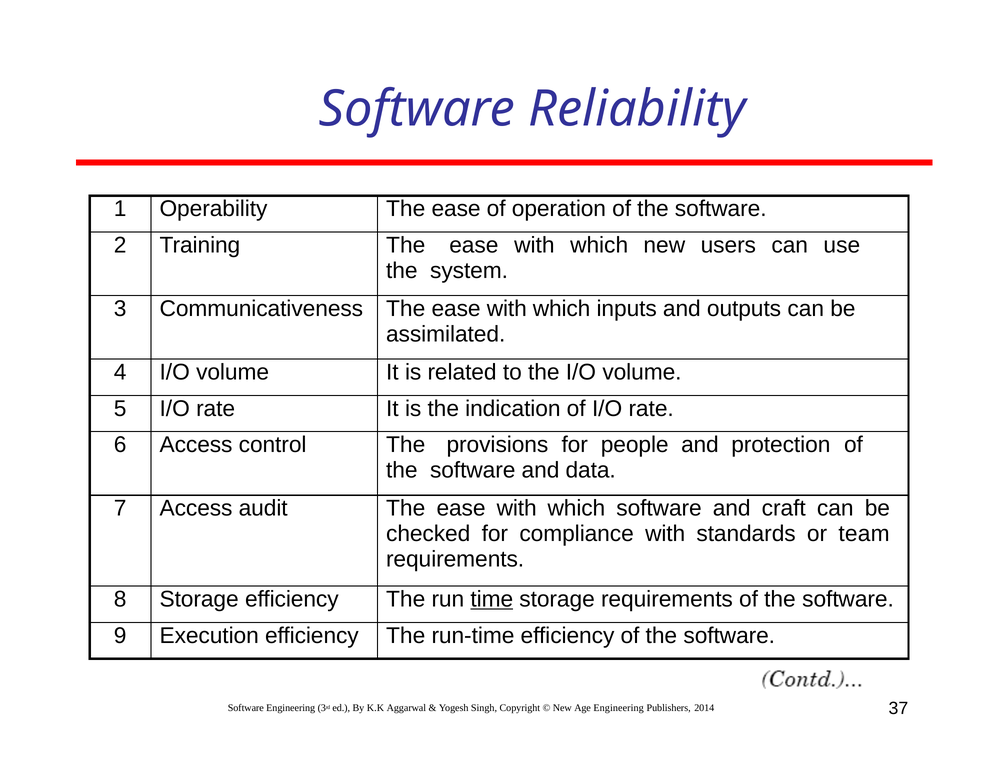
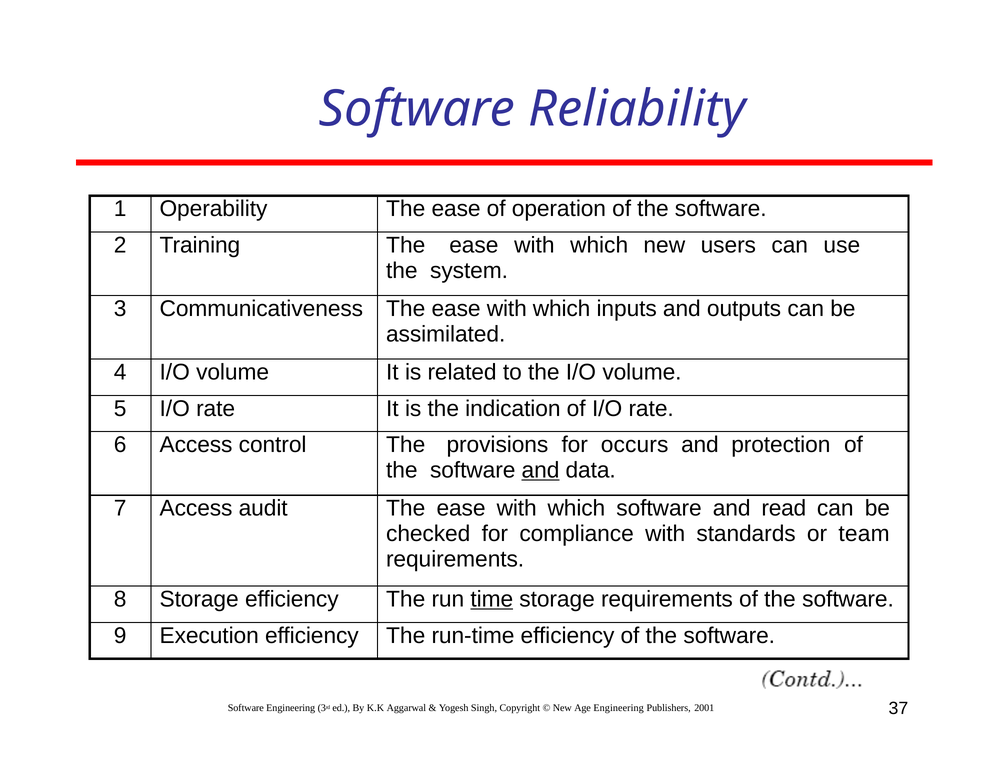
people: people -> occurs
and at (541, 470) underline: none -> present
craft: craft -> read
2014: 2014 -> 2001
